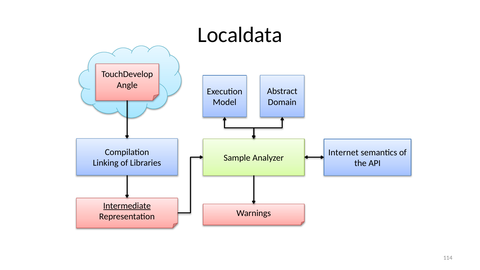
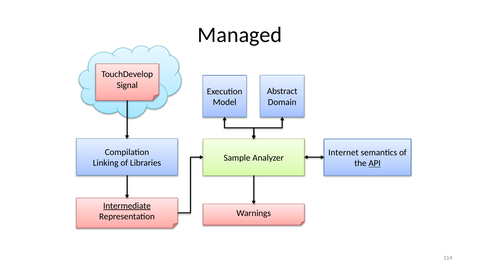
Localdata: Localdata -> Managed
Angle: Angle -> Signal
API underline: none -> present
